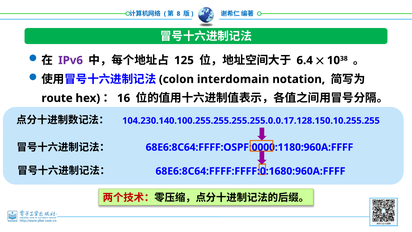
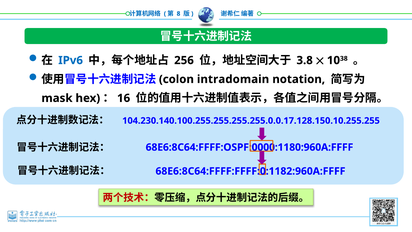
IPv6 colour: purple -> blue
125: 125 -> 256
6.4: 6.4 -> 3.8
interdomain: interdomain -> intradomain
route: route -> mask
68E6:8C64:FFFF:FFFF:0:1680:960A:FFFF: 68E6:8C64:FFFF:FFFF:0:1680:960A:FFFF -> 68E6:8C64:FFFF:FFFF:0:1182:960A:FFFF
